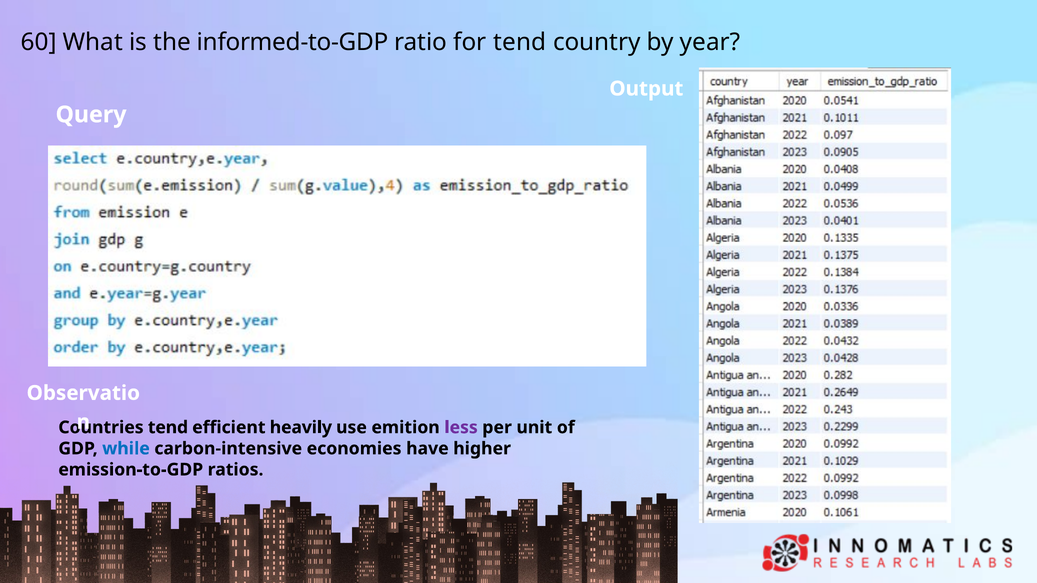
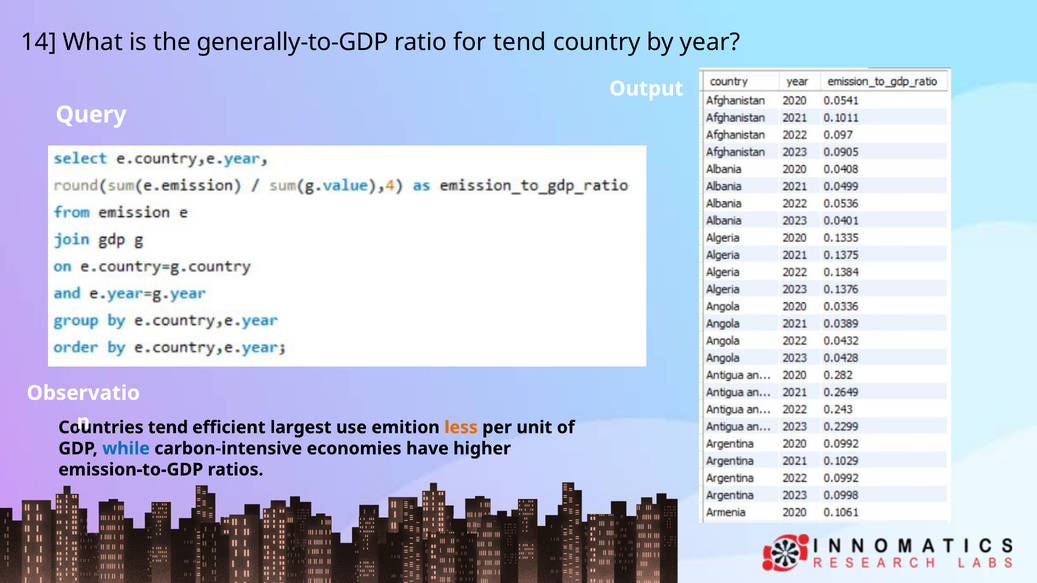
60: 60 -> 14
informed-to-GDP: informed-to-GDP -> generally-to-GDP
heavily: heavily -> largest
less colour: purple -> orange
